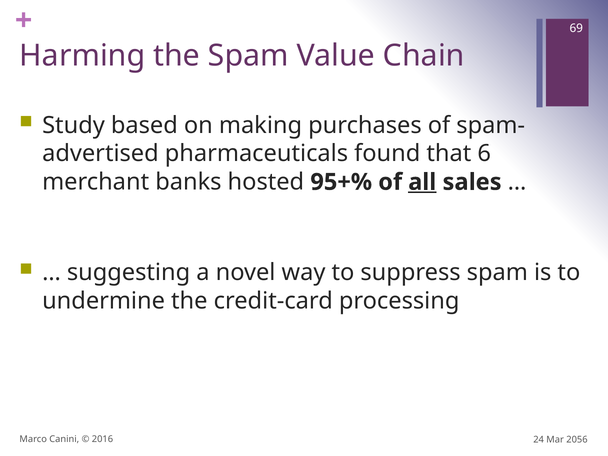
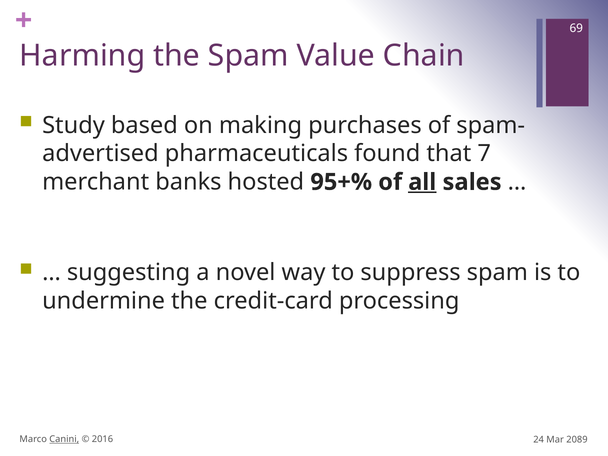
6: 6 -> 7
Canini underline: none -> present
2056: 2056 -> 2089
